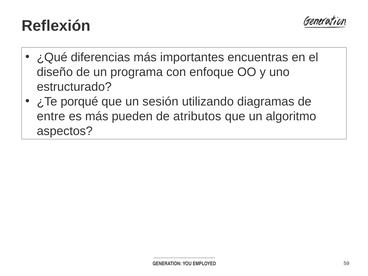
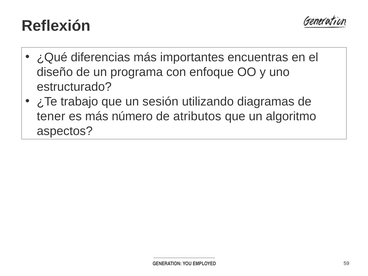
porqué: porqué -> trabajo
entre: entre -> tener
pueden: pueden -> número
